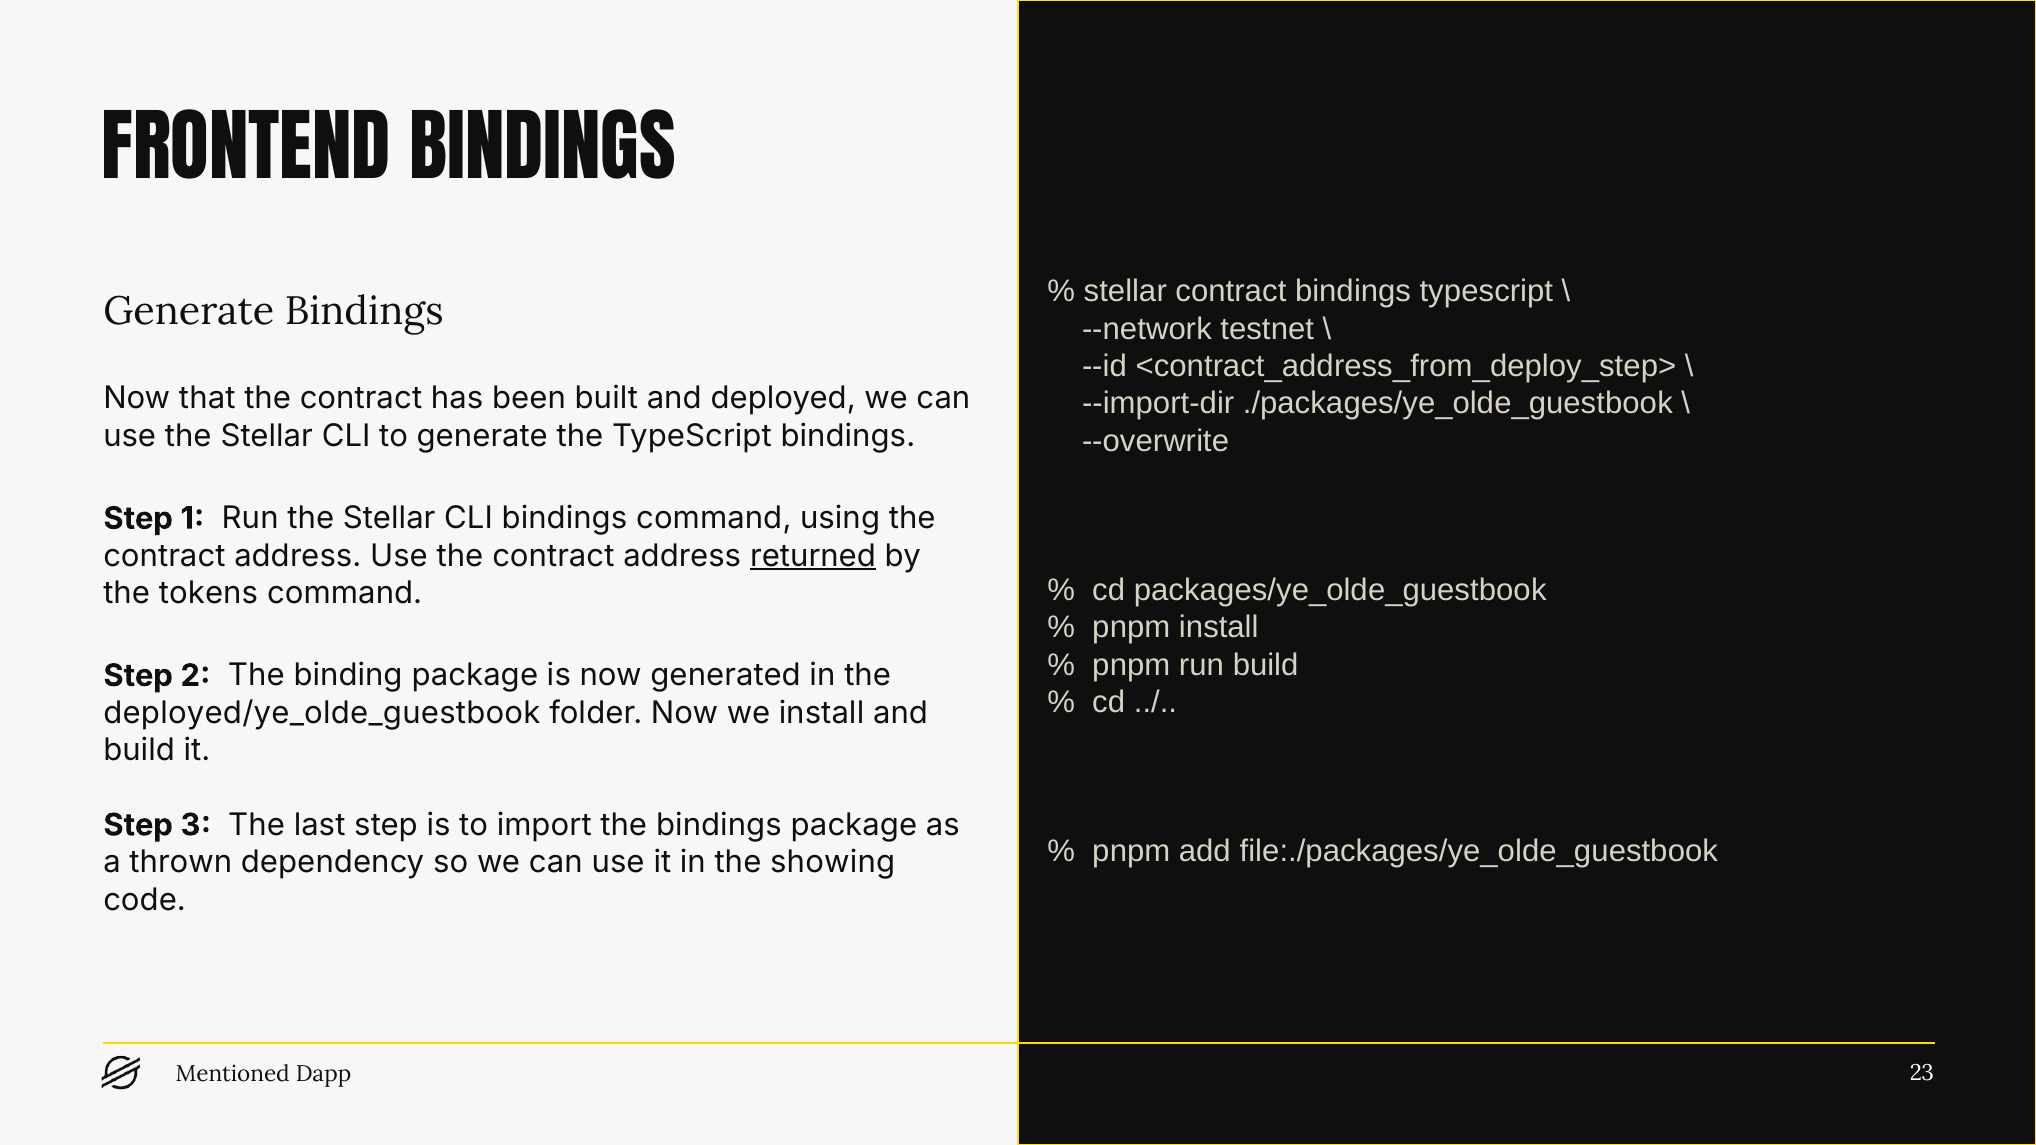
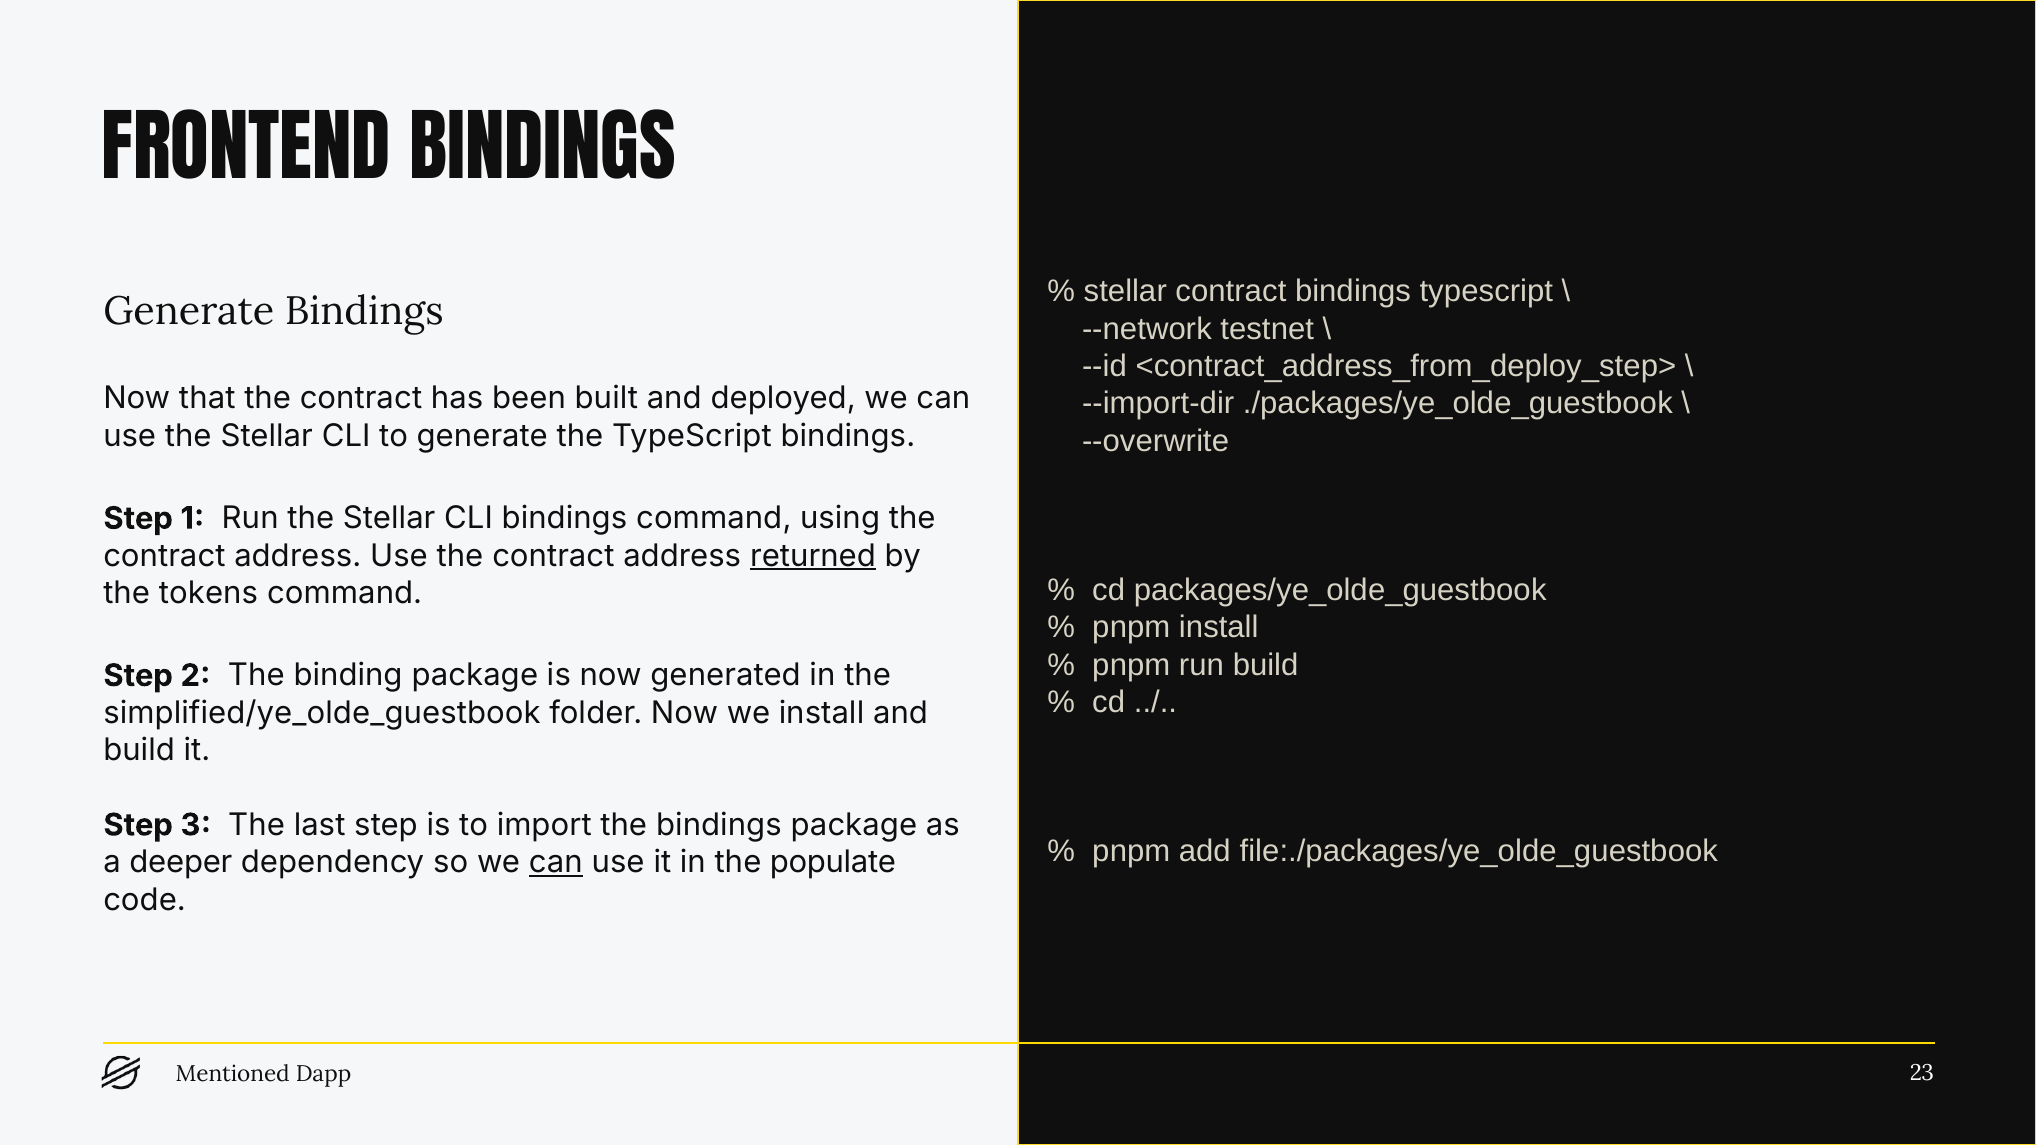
deployed/ye_olde_guestbook: deployed/ye_olde_guestbook -> simplified/ye_olde_guestbook
thrown: thrown -> deeper
can at (556, 863) underline: none -> present
showing: showing -> populate
